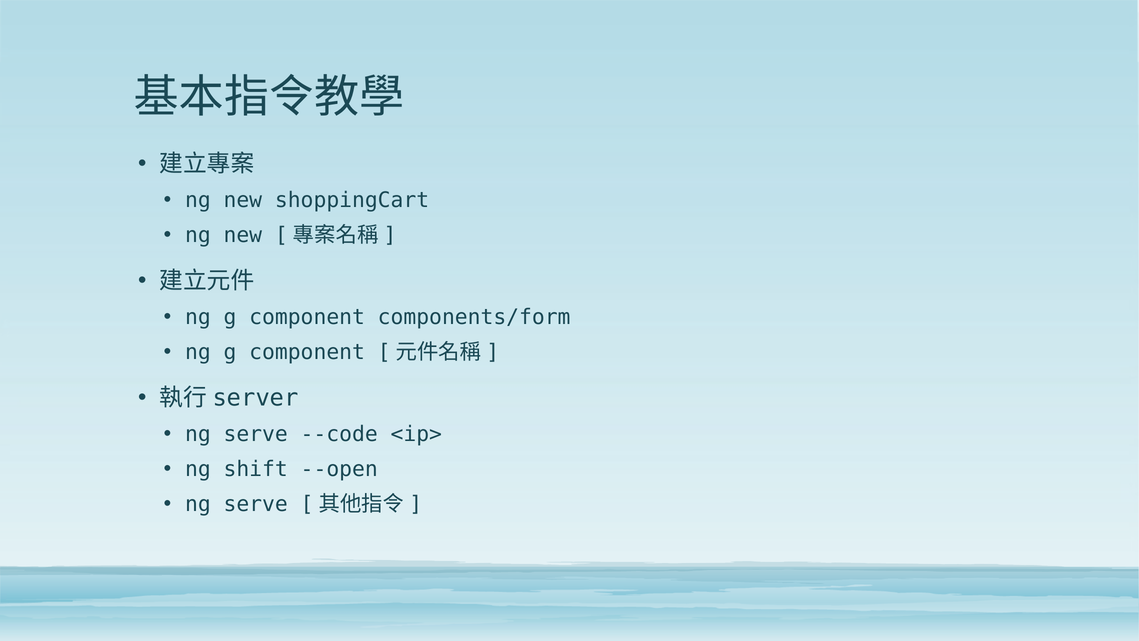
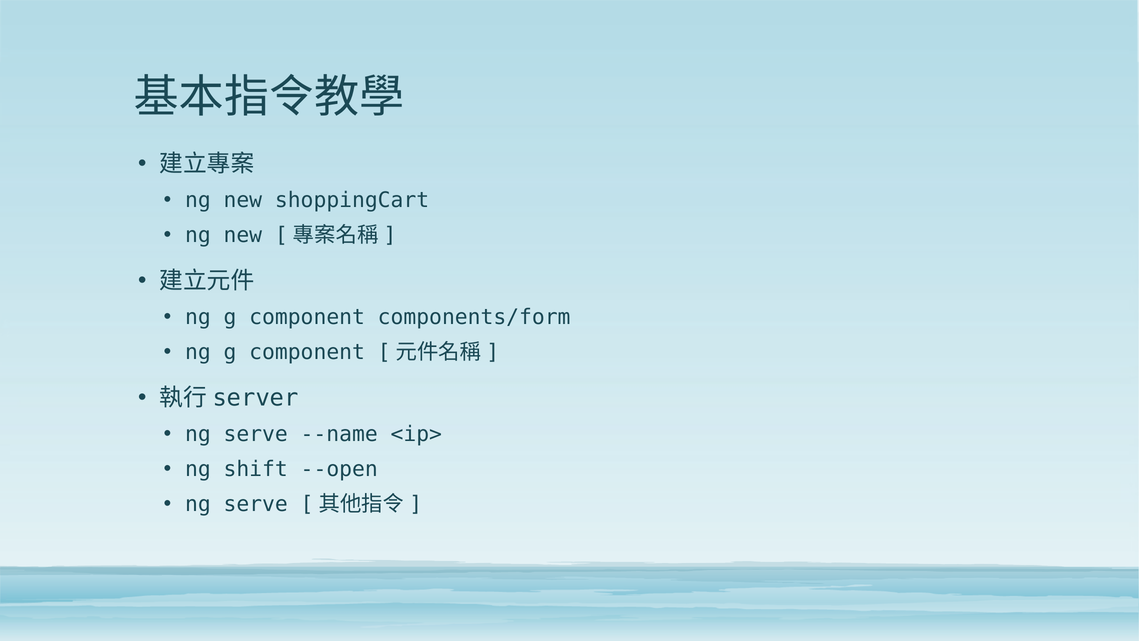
--code: --code -> --name
